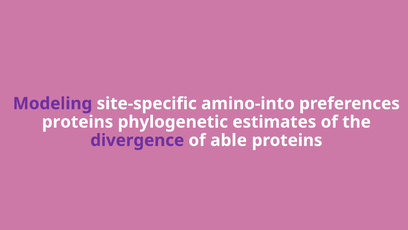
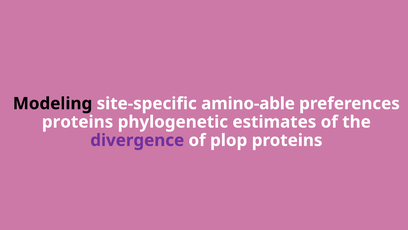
Modeling colour: purple -> black
amino-into: amino-into -> amino-able
able: able -> plop
